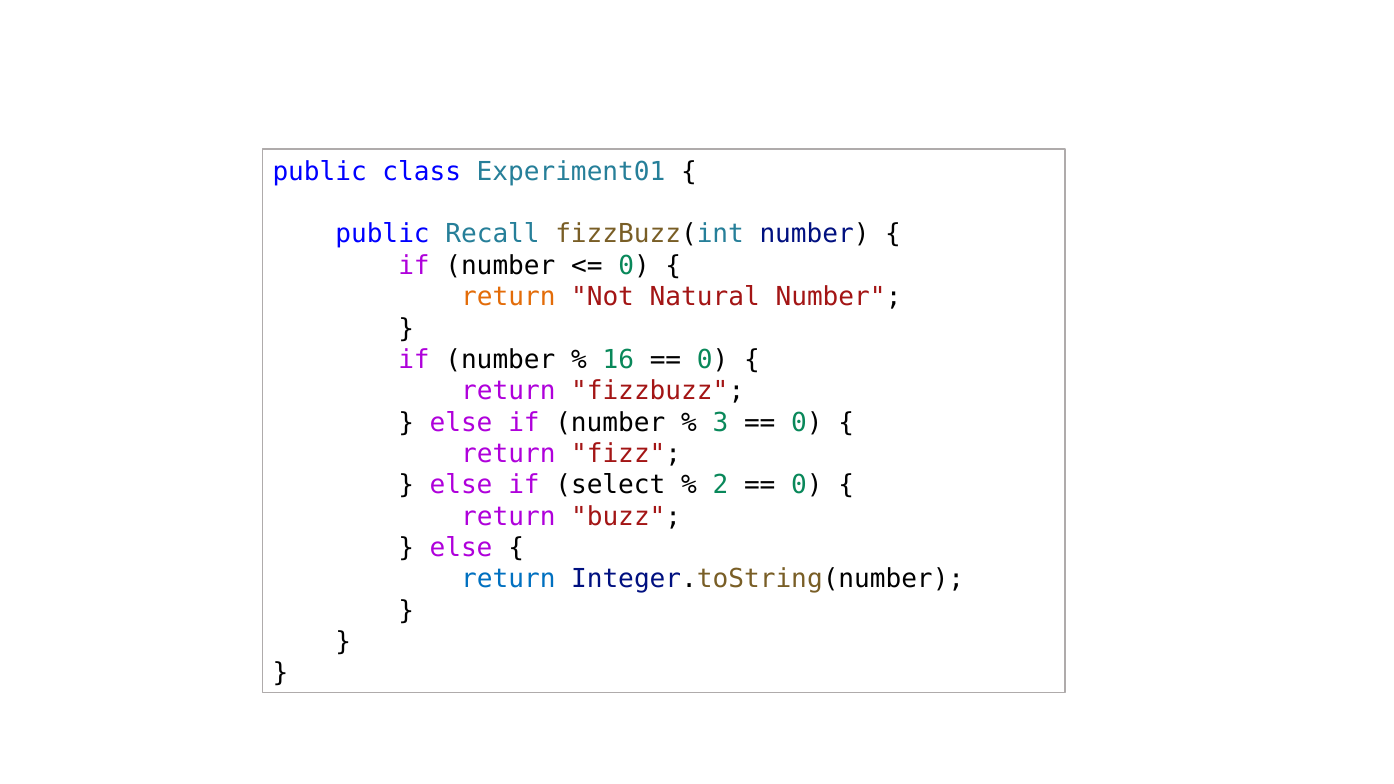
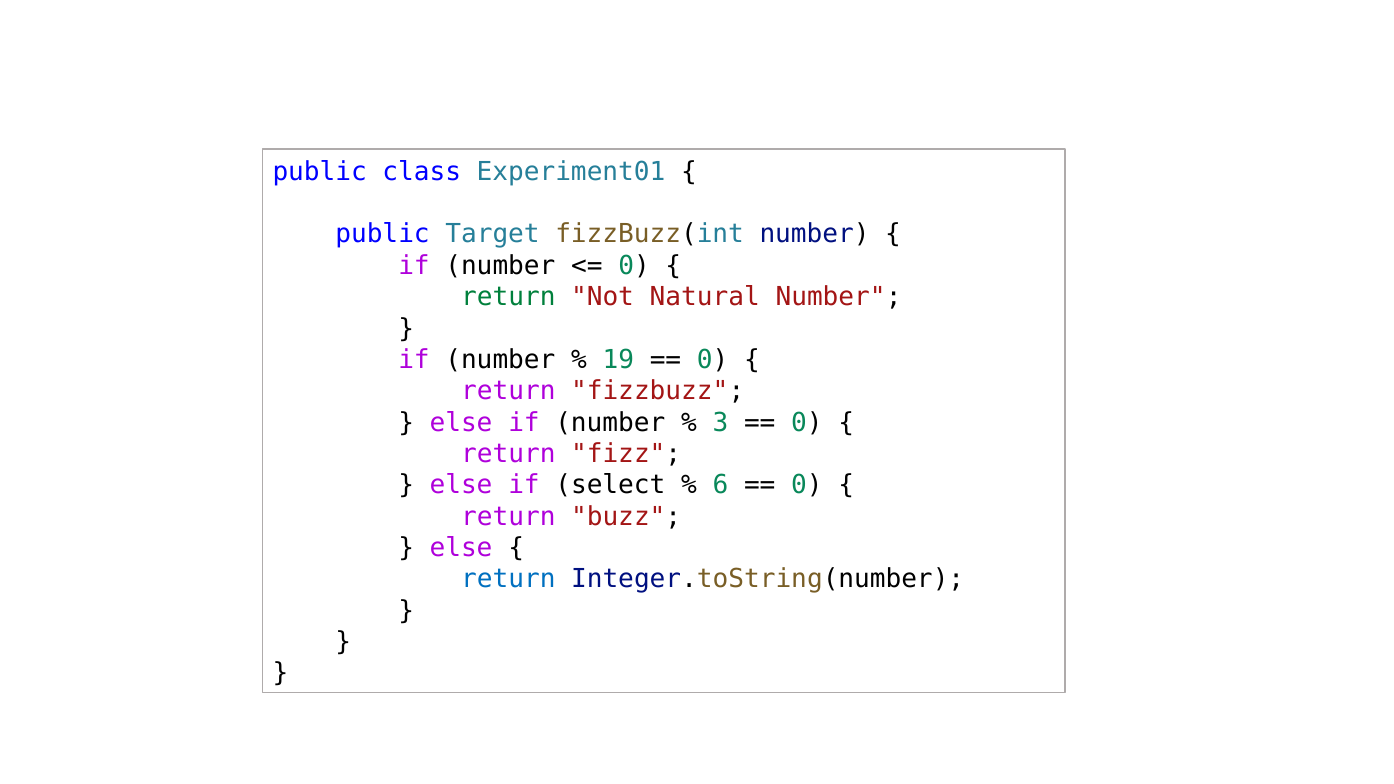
Recall: Recall -> Target
return at (508, 297) colour: orange -> green
16: 16 -> 19
2: 2 -> 6
